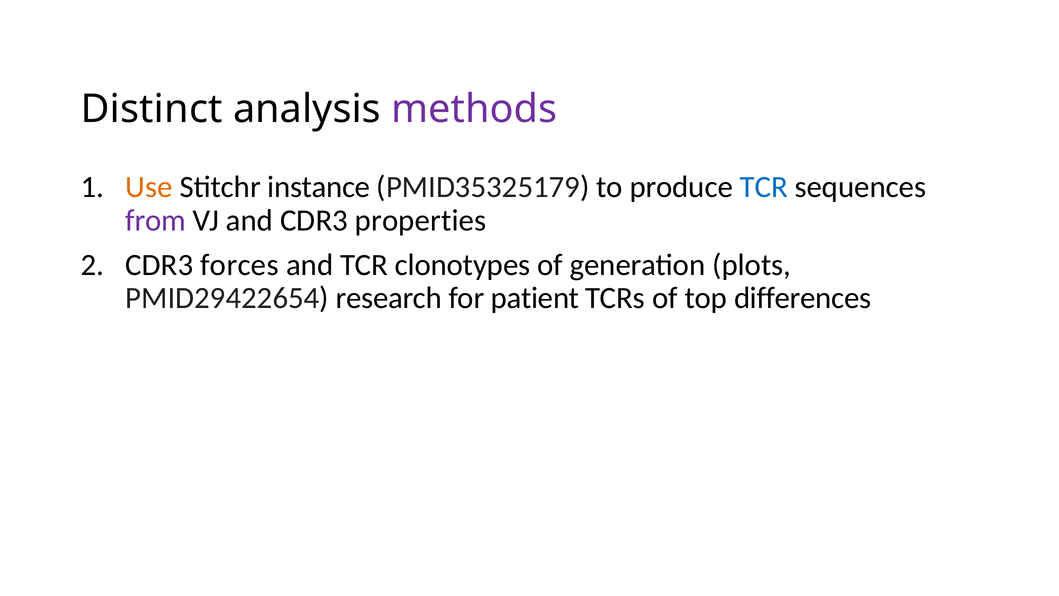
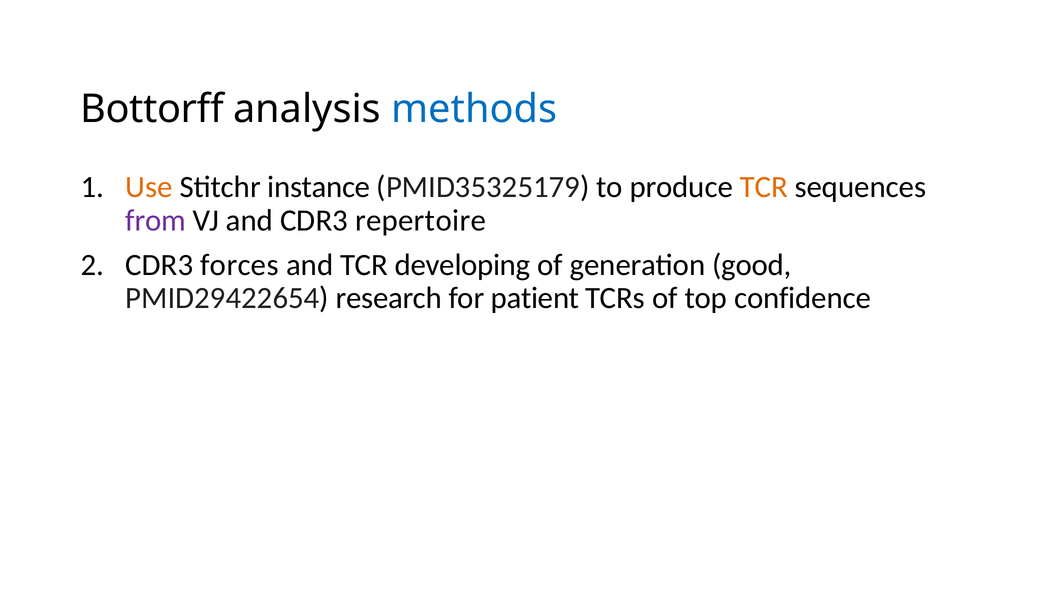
Distinct: Distinct -> Bottorff
methods colour: purple -> blue
TCR at (764, 187) colour: blue -> orange
properties: properties -> repertoire
clonotypes: clonotypes -> developing
plots: plots -> good
differences: differences -> confidence
